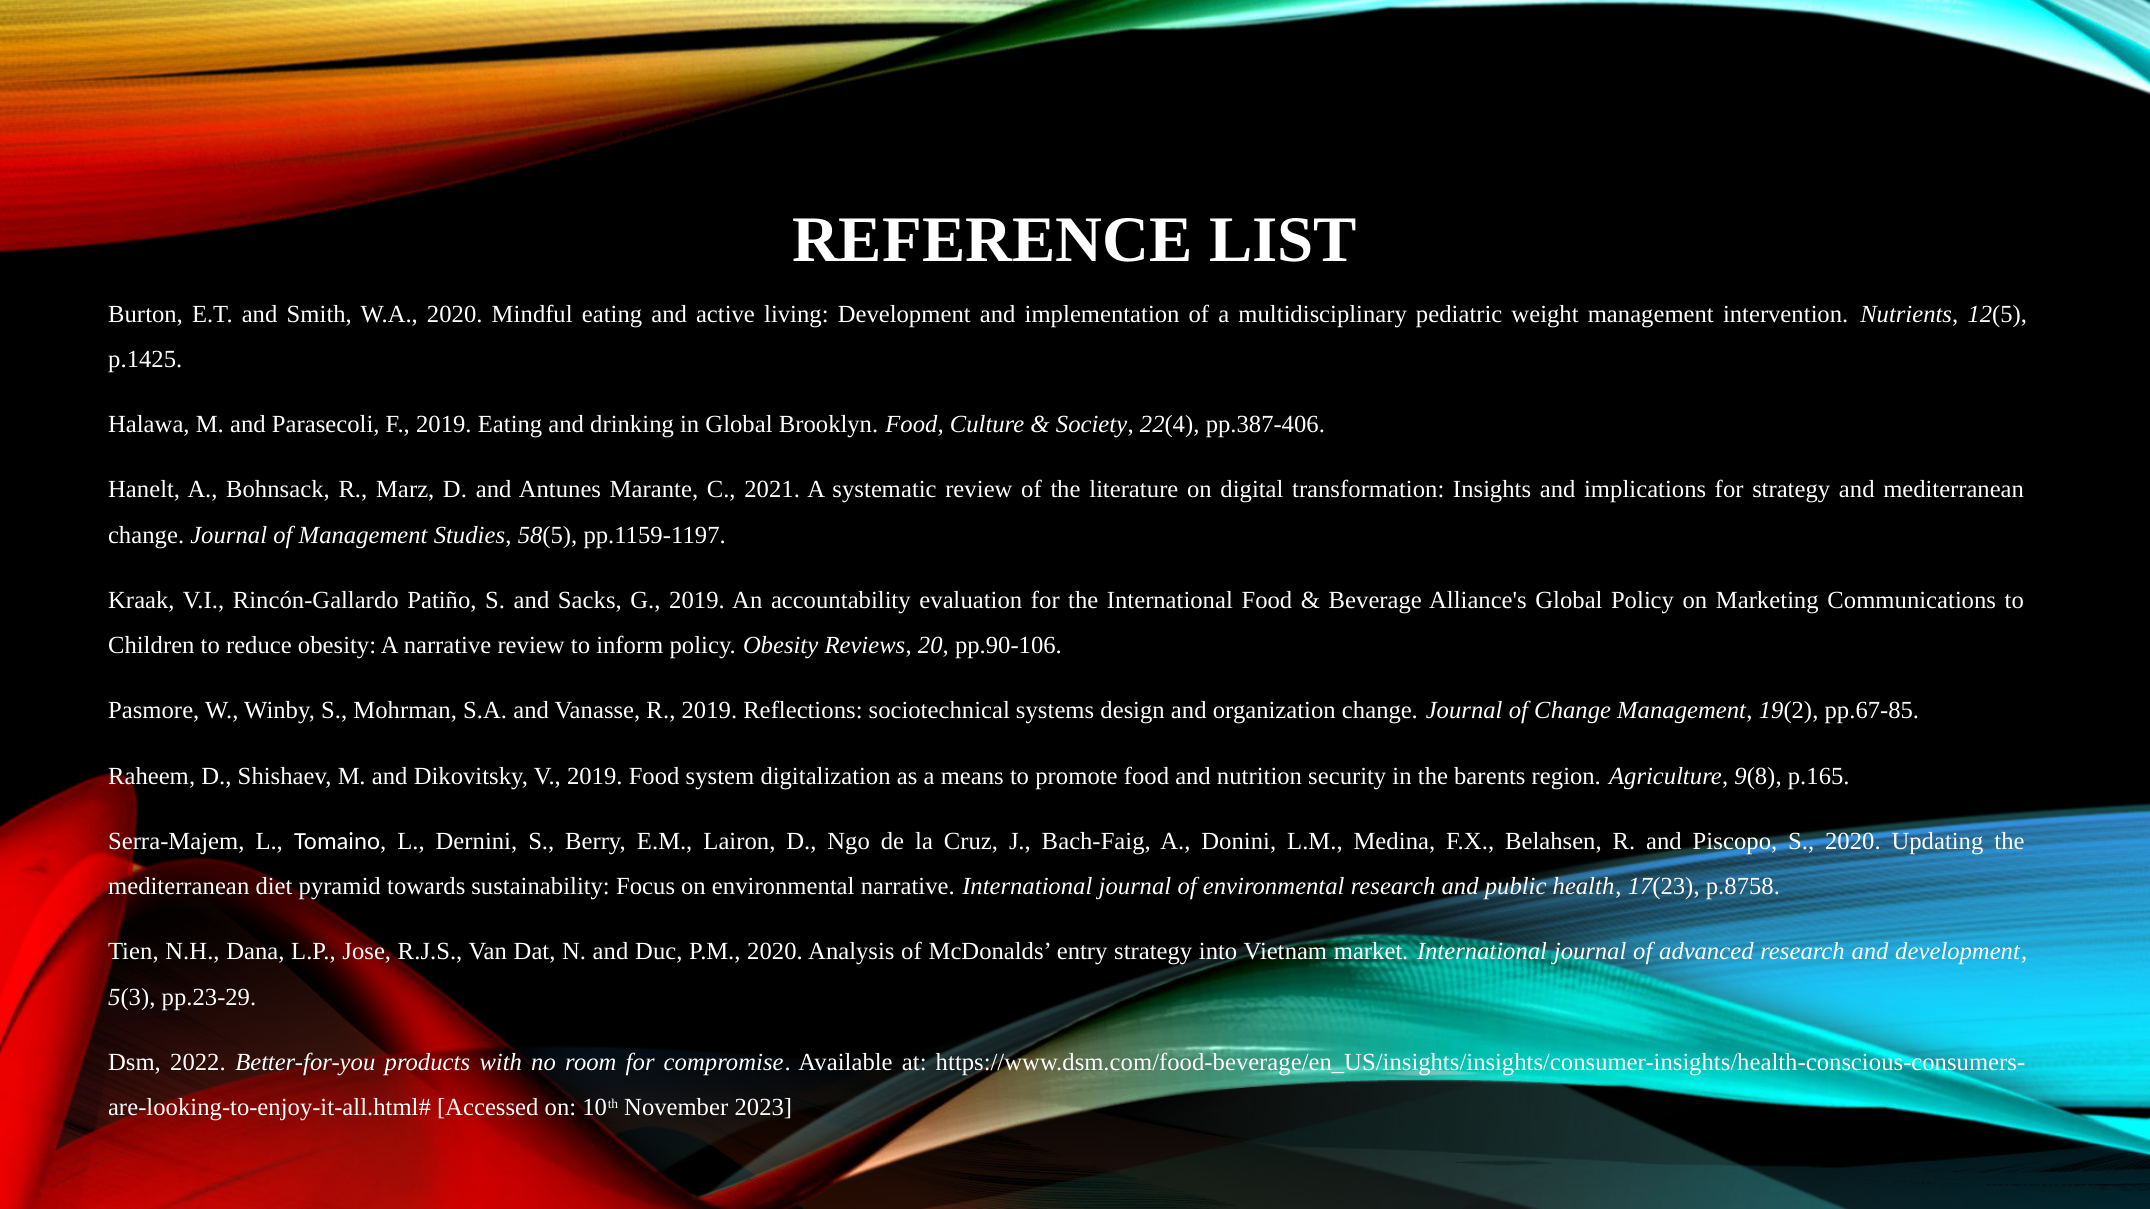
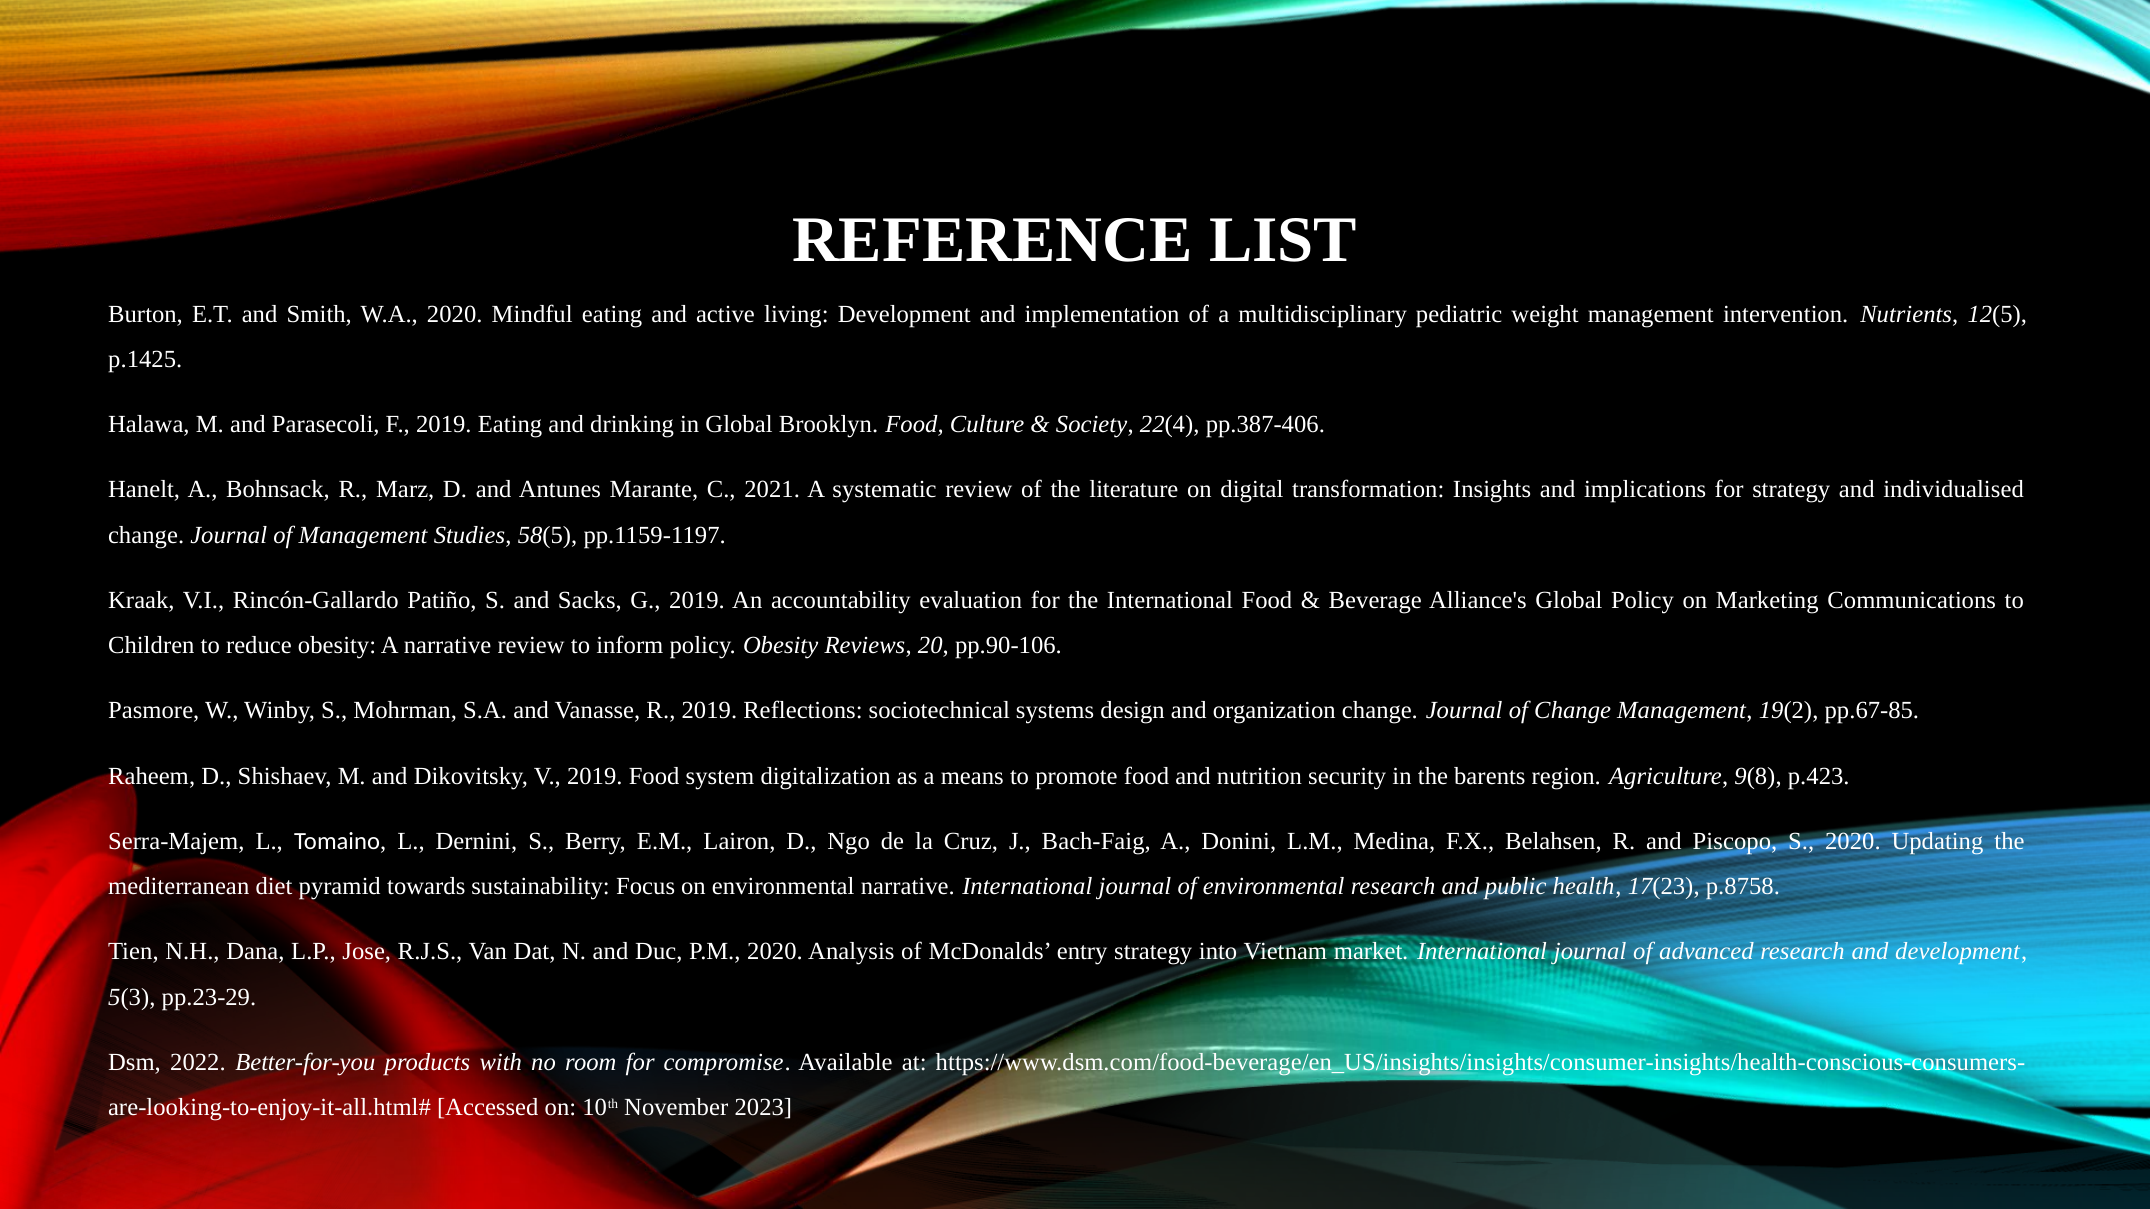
and mediterranean: mediterranean -> individualised
p.165: p.165 -> p.423
